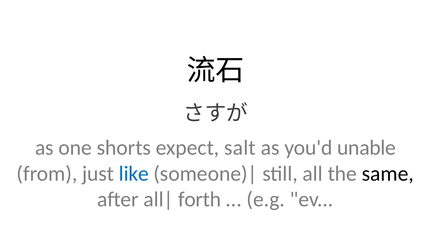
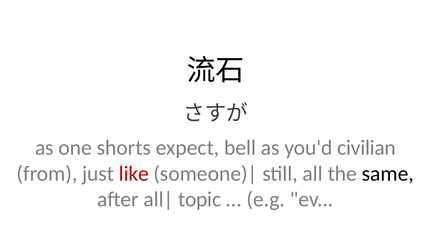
salt: salt -> bell
unable: unable -> civilian
like colour: blue -> red
forth: forth -> topic
